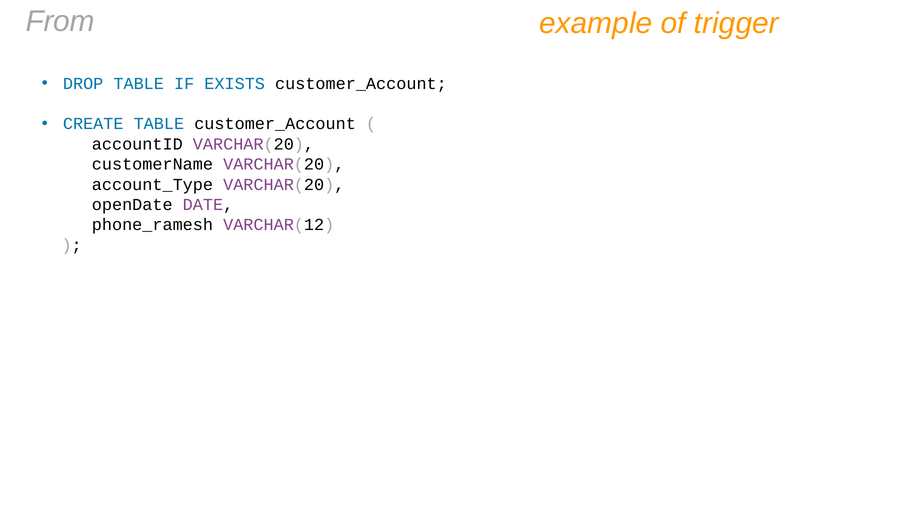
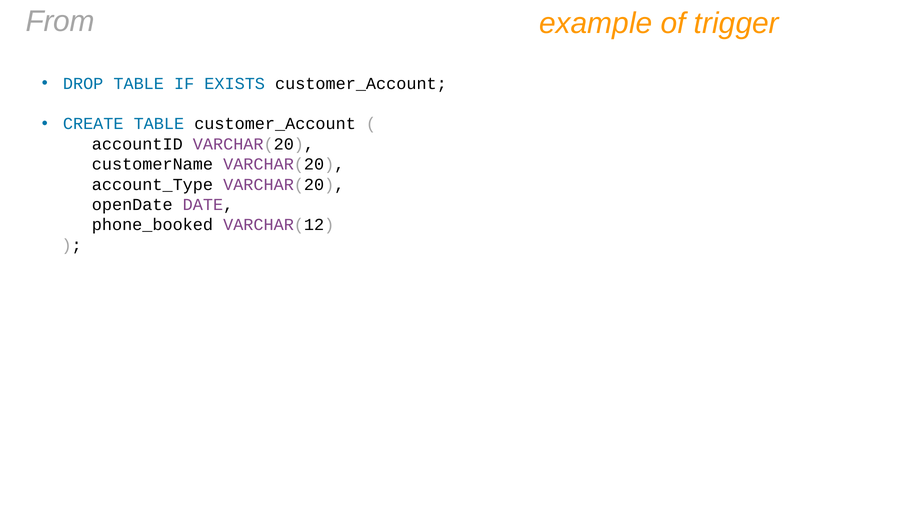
phone_ramesh: phone_ramesh -> phone_booked
